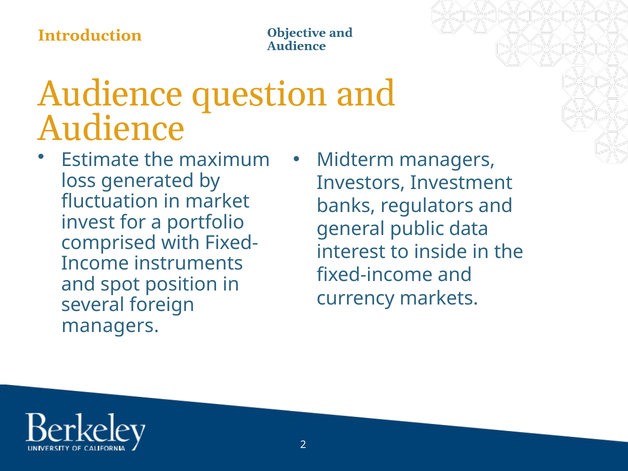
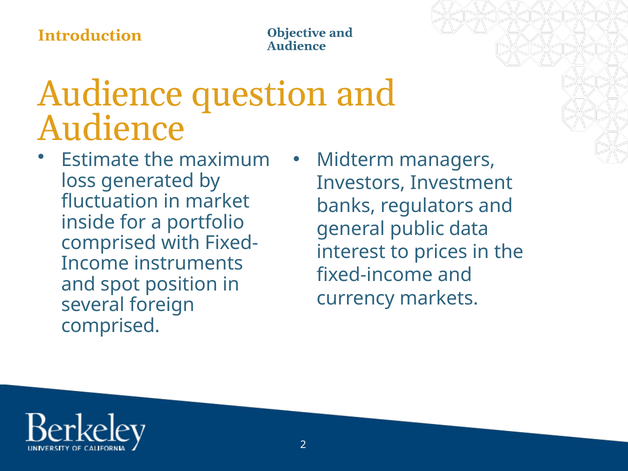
invest: invest -> inside
inside: inside -> prices
managers at (110, 326): managers -> comprised
